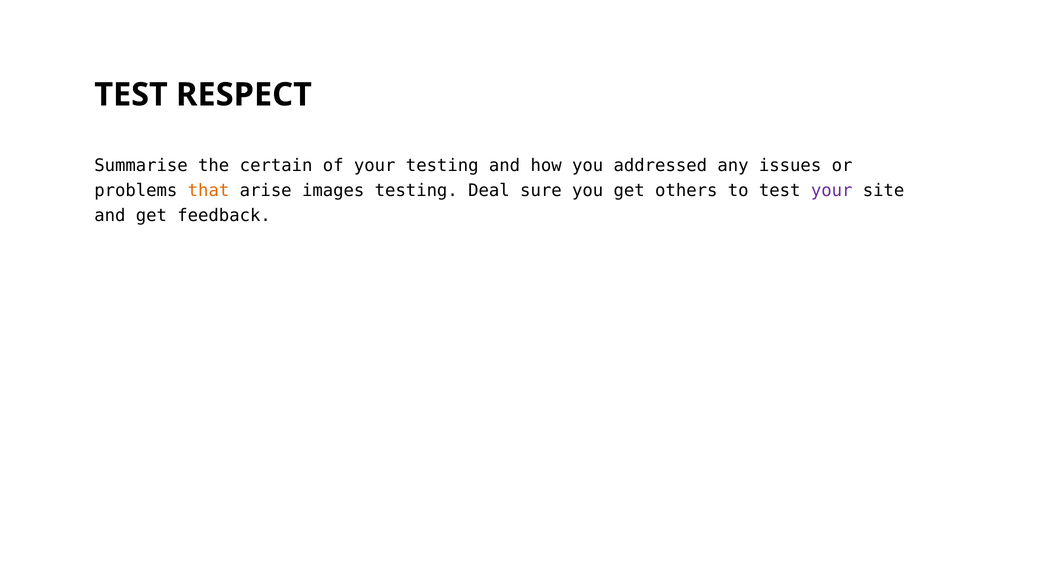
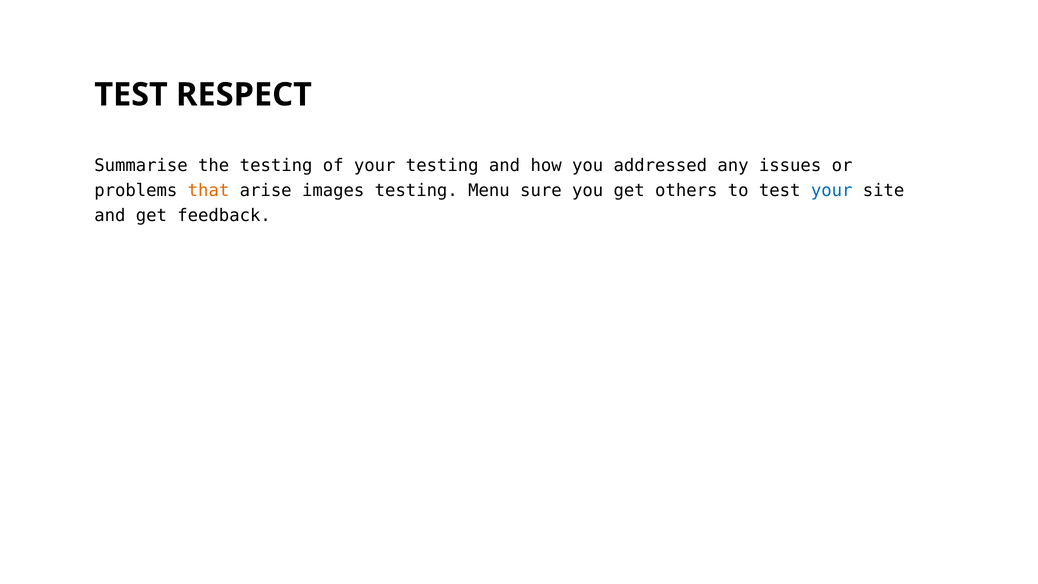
the certain: certain -> testing
Deal: Deal -> Menu
your at (832, 190) colour: purple -> blue
